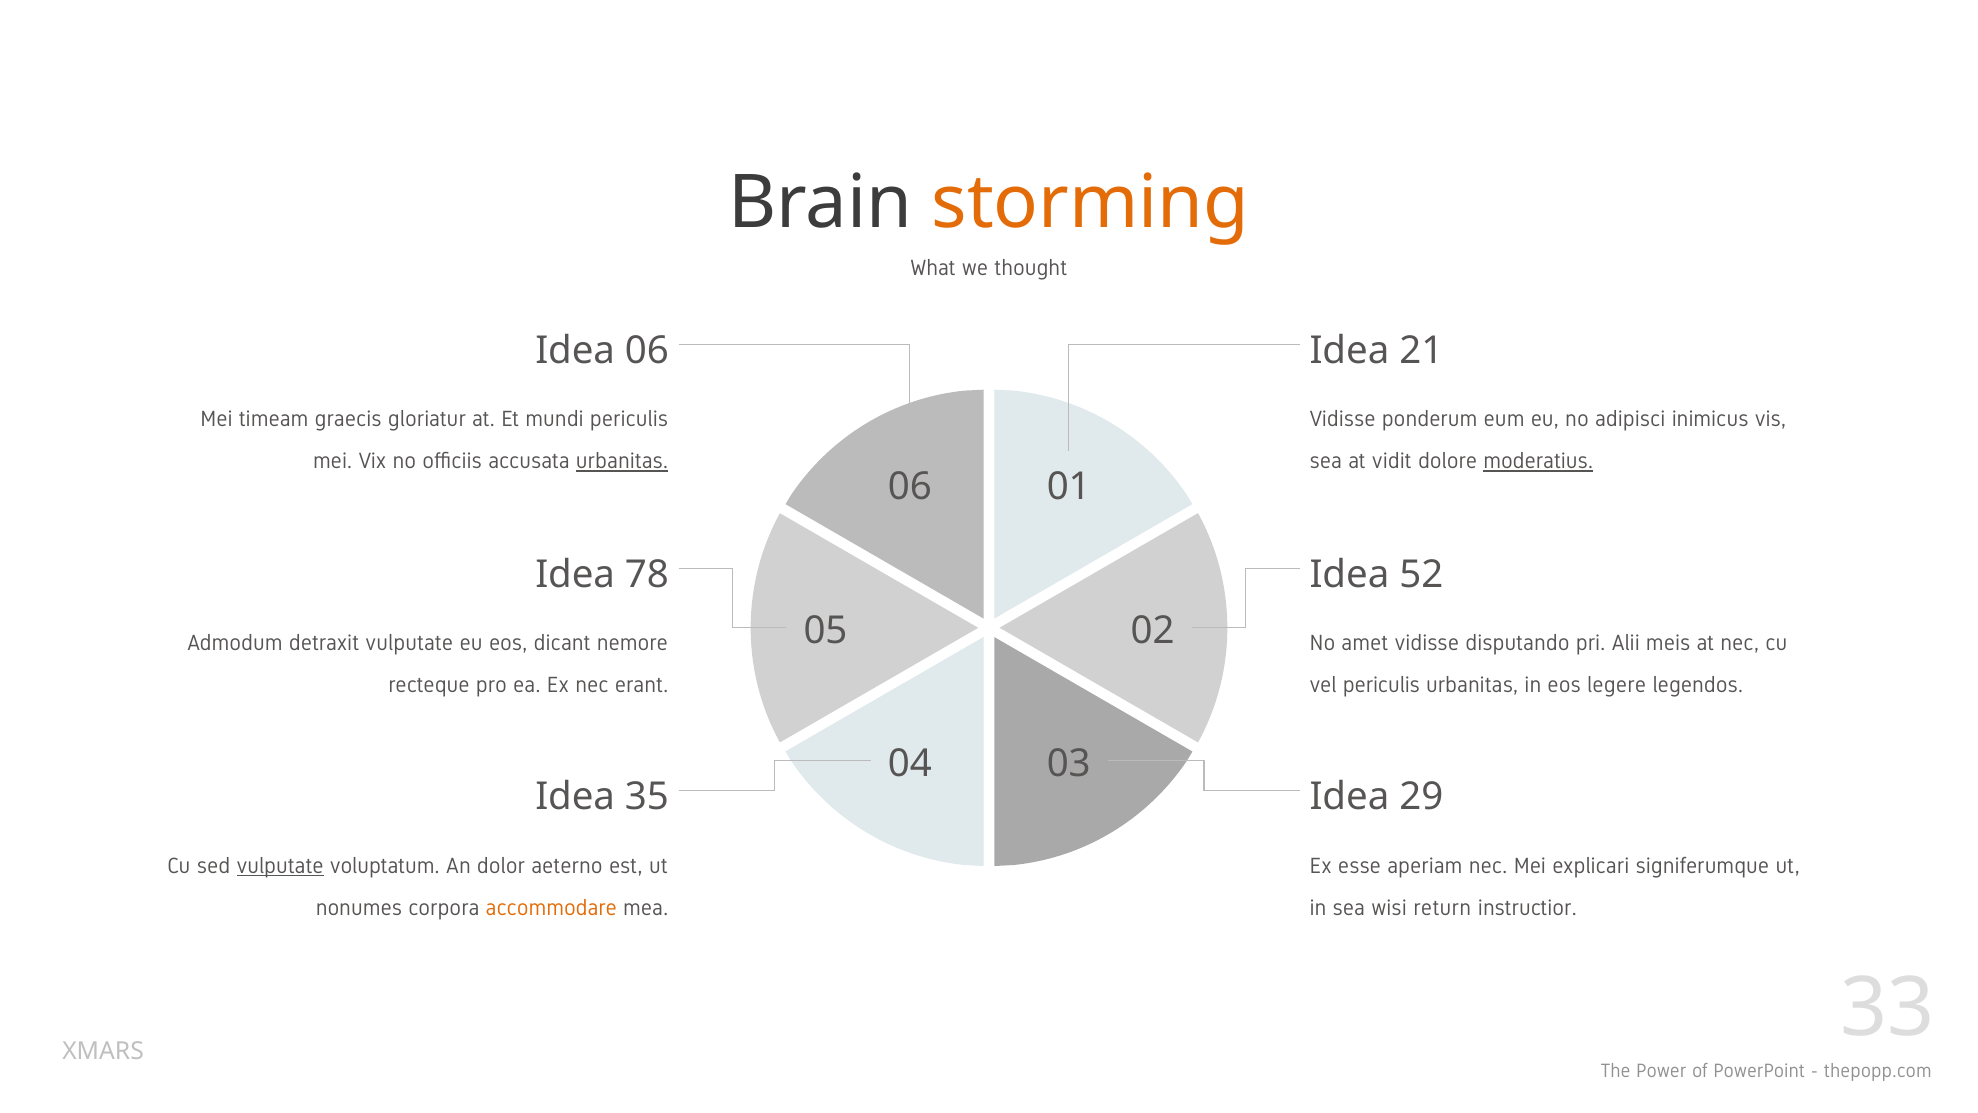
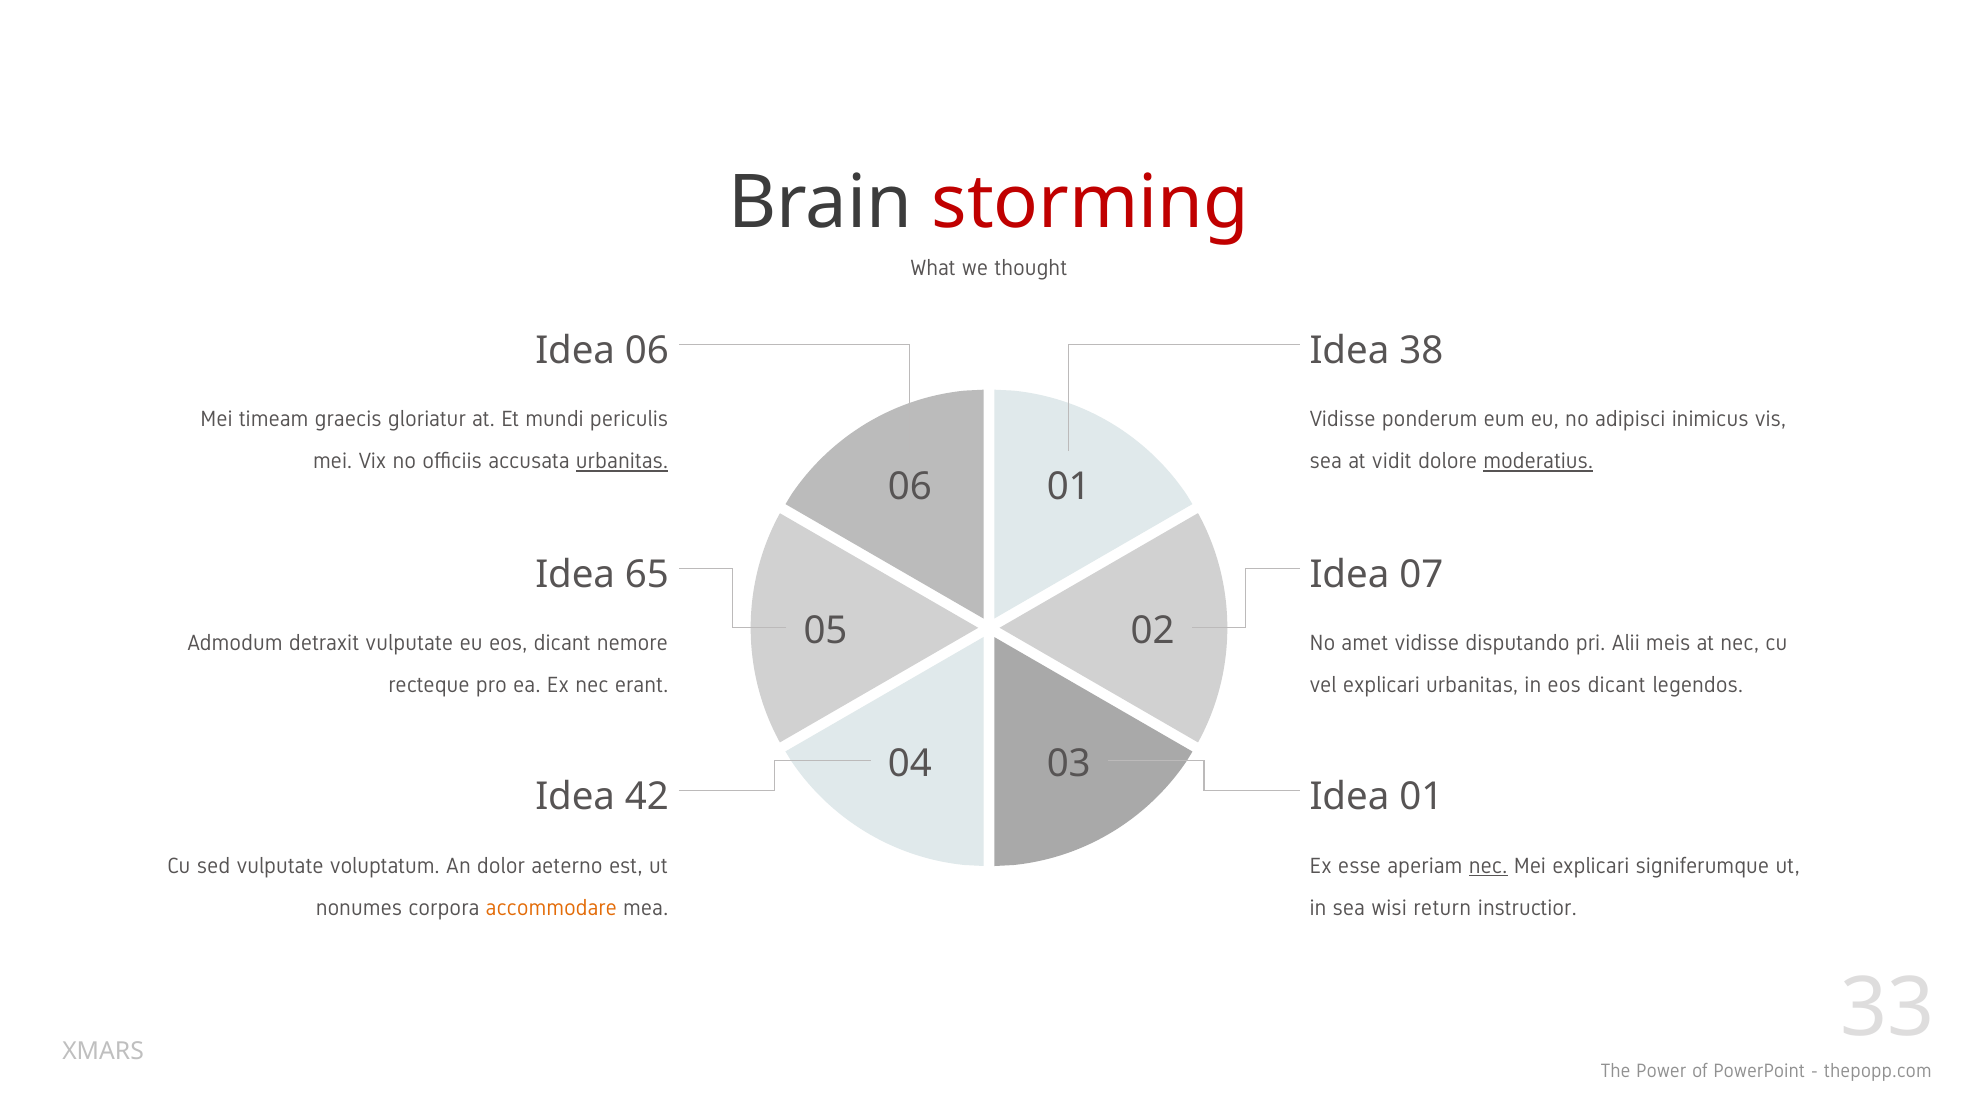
storming colour: orange -> red
21: 21 -> 38
78: 78 -> 65
52: 52 -> 07
vel periculis: periculis -> explicari
in eos legere: legere -> dicant
35: 35 -> 42
Idea 29: 29 -> 01
vulputate at (280, 865) underline: present -> none
nec at (1488, 865) underline: none -> present
